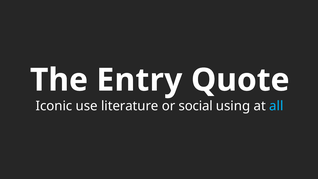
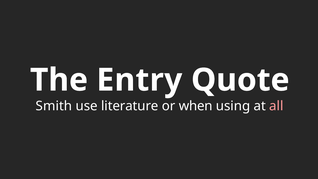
Iconic: Iconic -> Smith
social: social -> when
all colour: light blue -> pink
